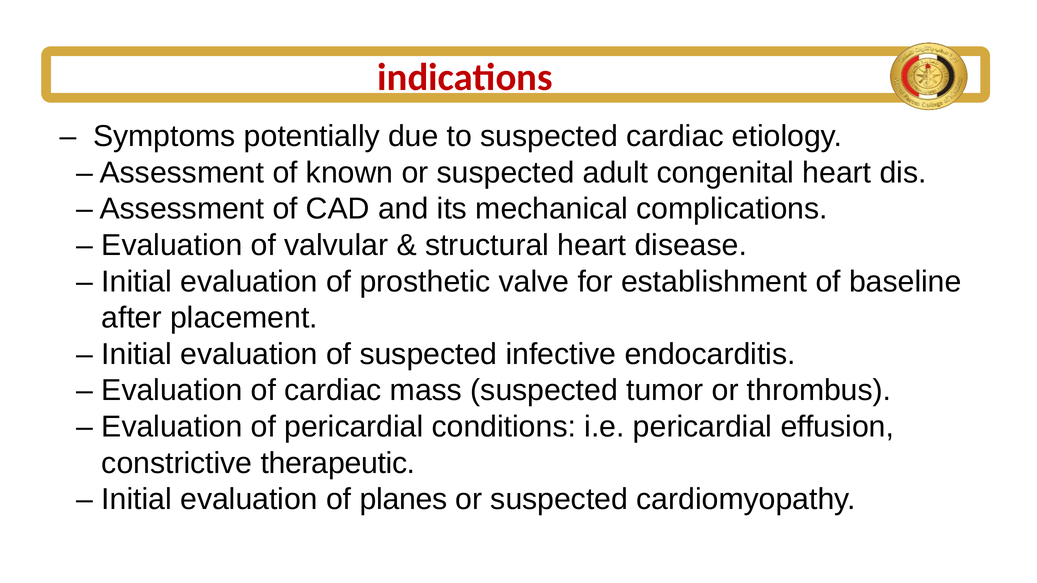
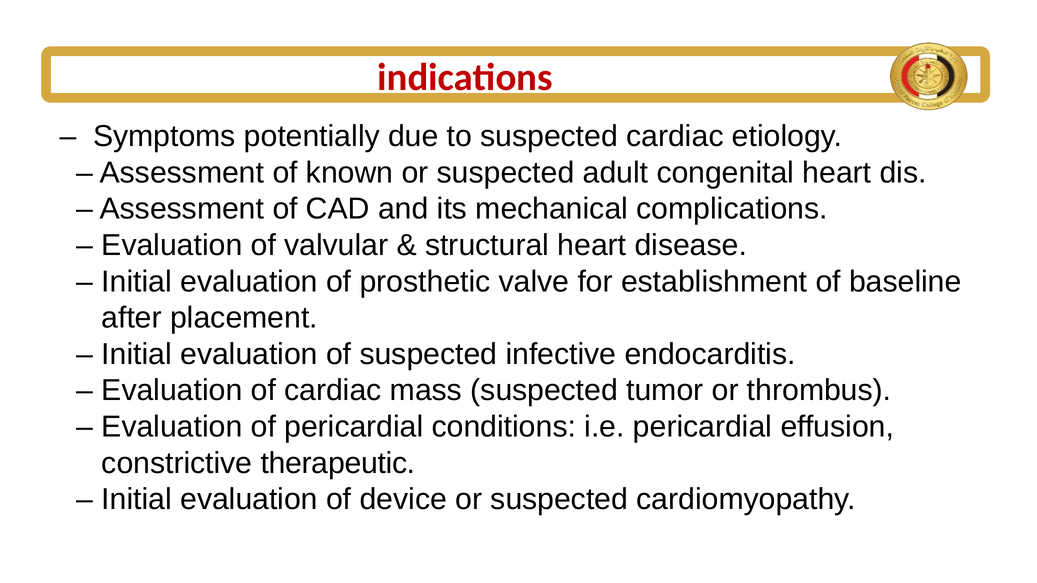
planes: planes -> device
